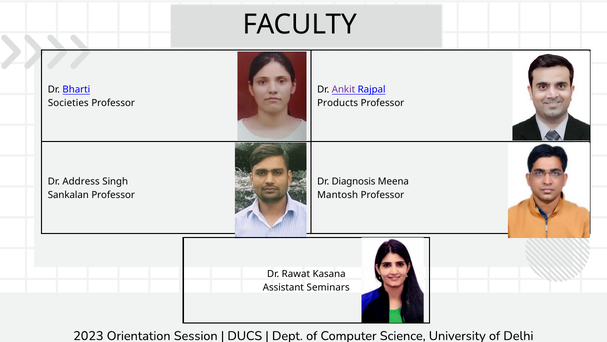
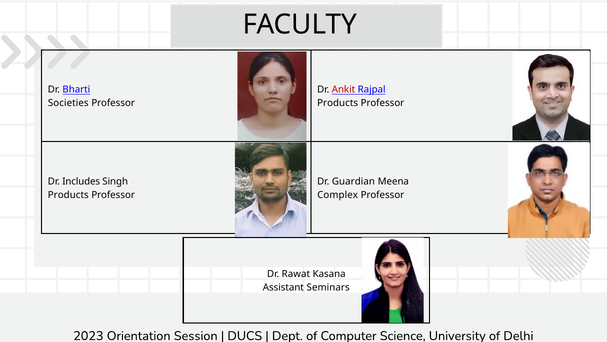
Ankit colour: purple -> red
Address: Address -> Includes
Diagnosis: Diagnosis -> Guardian
Sankalan at (68, 195): Sankalan -> Products
Mantosh: Mantosh -> Complex
